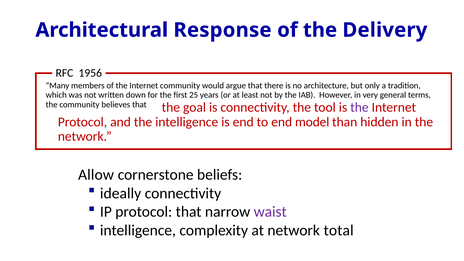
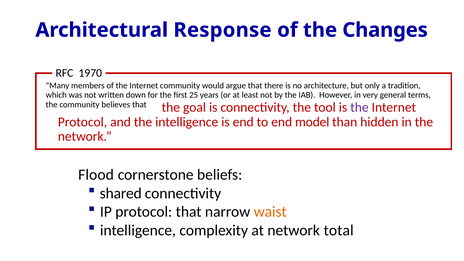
Delivery: Delivery -> Changes
1956: 1956 -> 1970
Allow: Allow -> Flood
ideally: ideally -> shared
waist colour: purple -> orange
